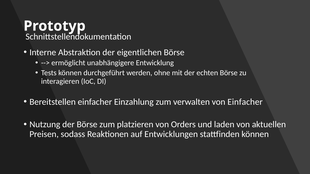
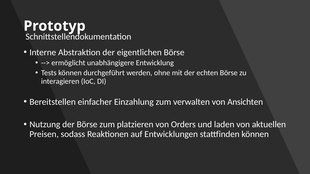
von Einfacher: Einfacher -> Ansichten
